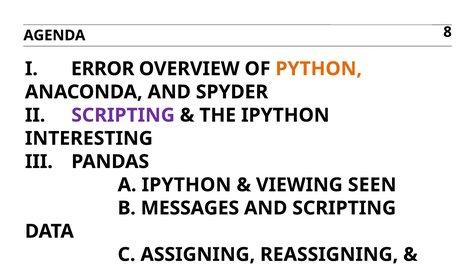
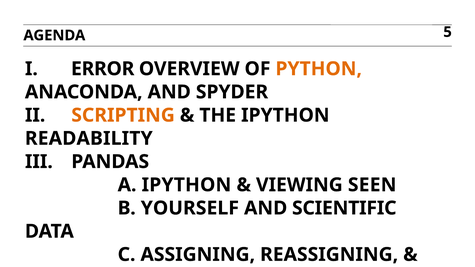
8: 8 -> 5
SCRIPTING at (123, 115) colour: purple -> orange
INTERESTING: INTERESTING -> READABILITY
MESSAGES: MESSAGES -> YOURSELF
AND SCRIPTING: SCRIPTING -> SCIENTIFIC
